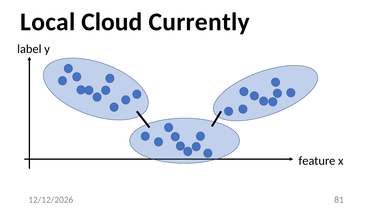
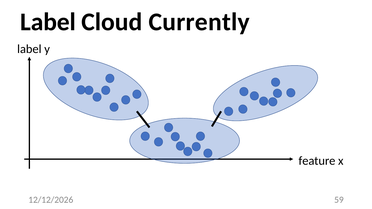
Local at (48, 22): Local -> Label
81: 81 -> 59
